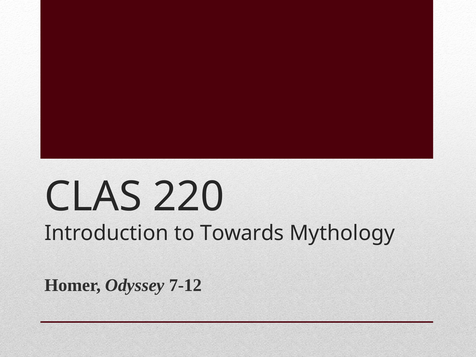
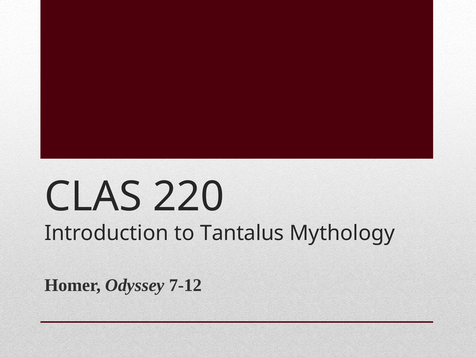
Towards: Towards -> Tantalus
